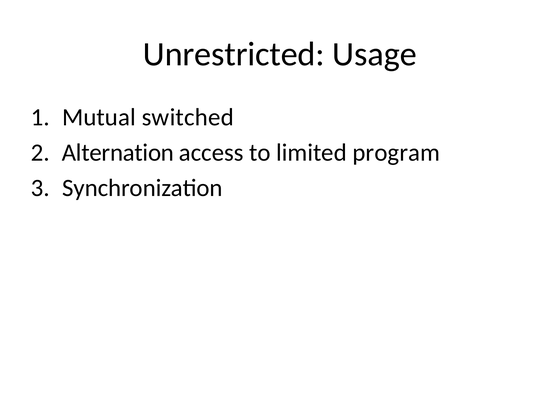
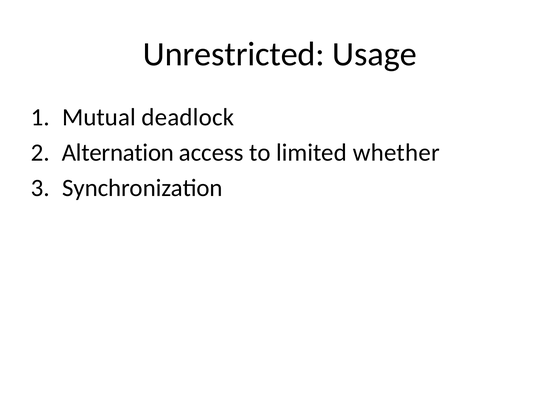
switched: switched -> deadlock
program: program -> whether
